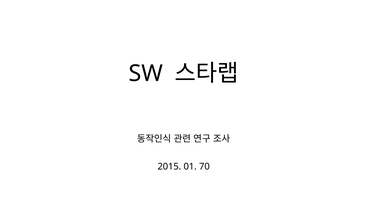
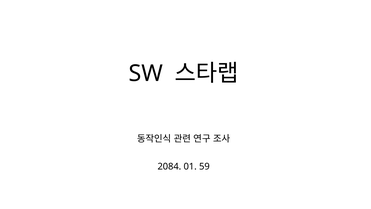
2015: 2015 -> 2084
70: 70 -> 59
